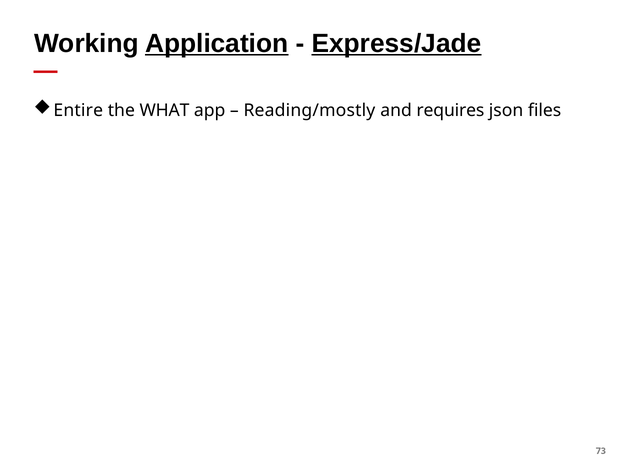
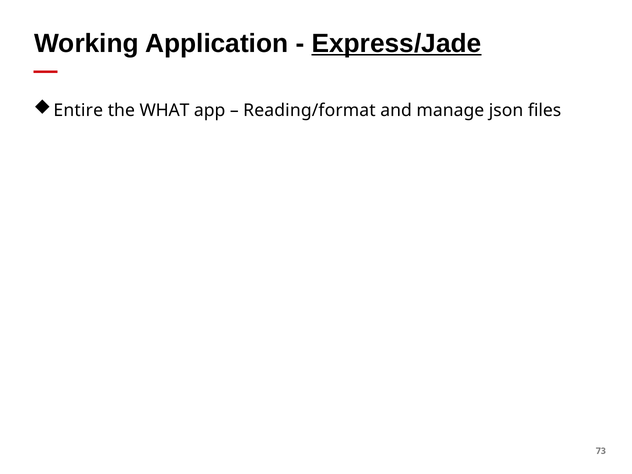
Application underline: present -> none
Reading/mostly: Reading/mostly -> Reading/format
requires: requires -> manage
